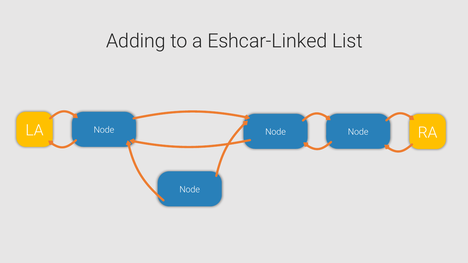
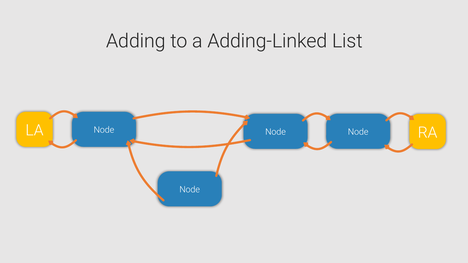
Eshcar-Linked: Eshcar-Linked -> Adding-Linked
